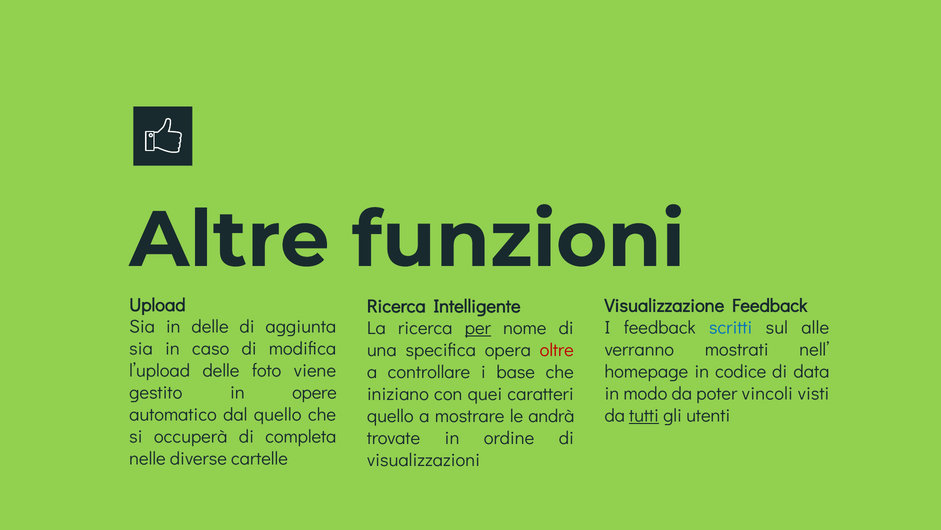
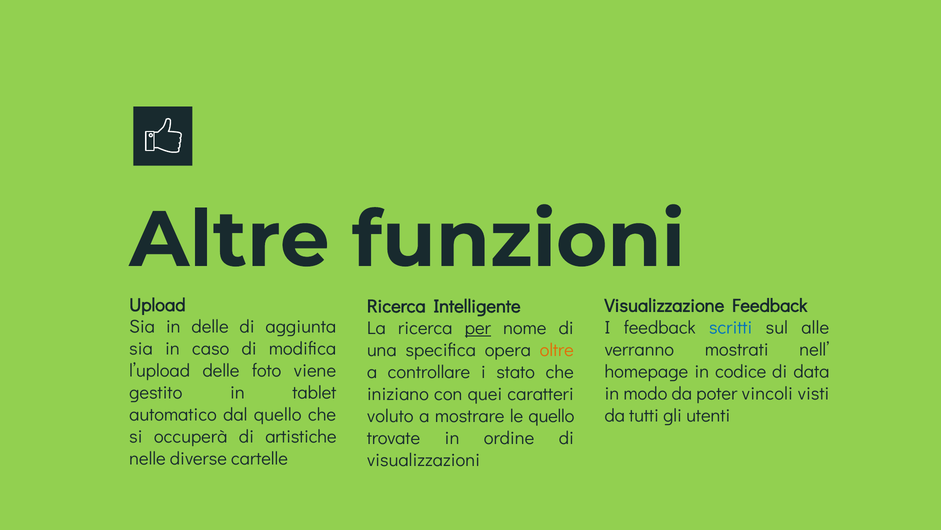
oltre colour: red -> orange
base: base -> stato
opere: opere -> tablet
tutti underline: present -> none
quello at (390, 416): quello -> voluto
le andrà: andrà -> quello
completa: completa -> artistiche
